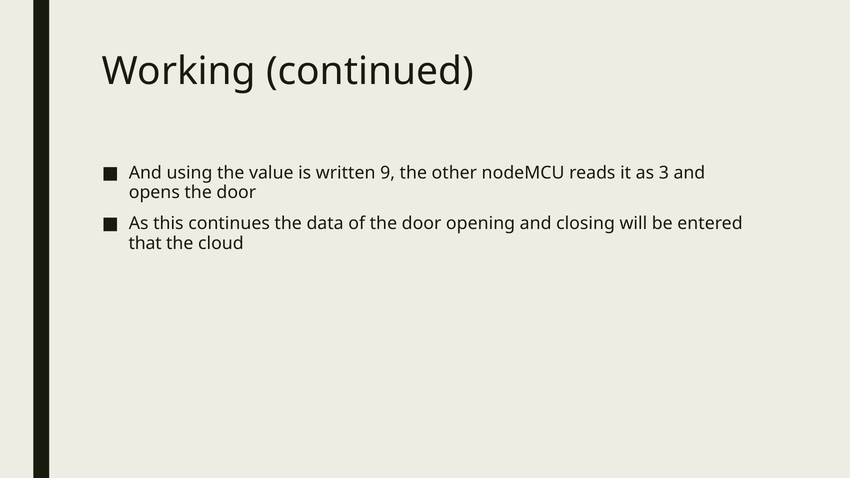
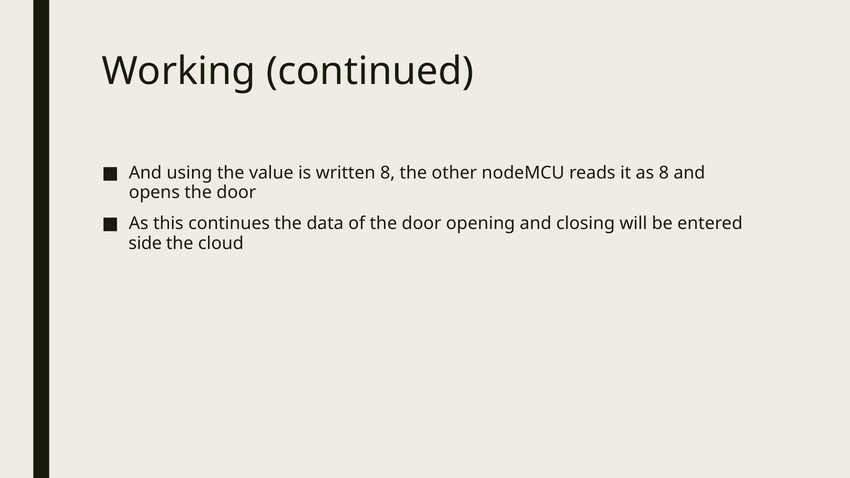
written 9: 9 -> 8
as 3: 3 -> 8
that: that -> side
